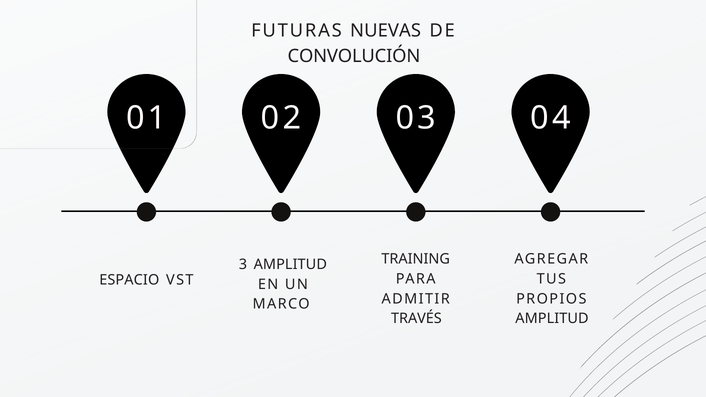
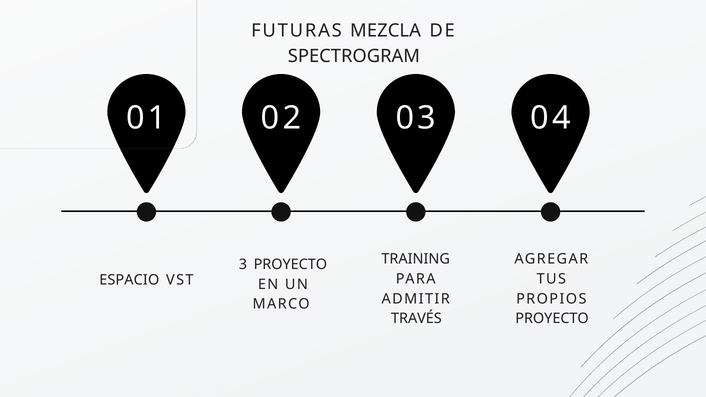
NUEVAS: NUEVAS -> MEZCLA
CONVOLUCIÓN: CONVOLUCIÓN -> SPECTROGRAM
3 AMPLITUD: AMPLITUD -> PROYECTO
AMPLITUD at (552, 319): AMPLITUD -> PROYECTO
